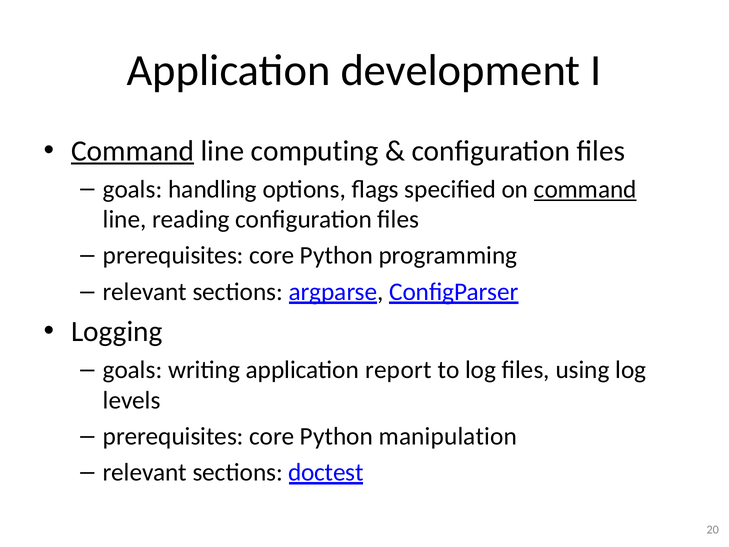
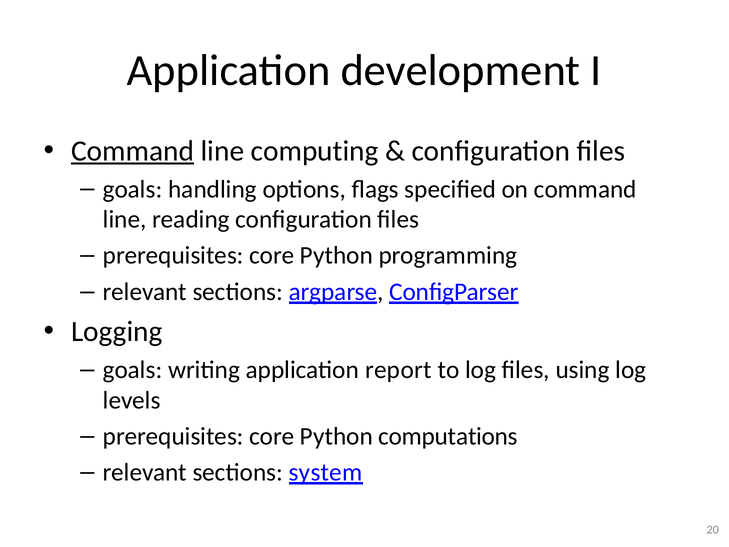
command at (585, 189) underline: present -> none
manipulation: manipulation -> computations
doctest: doctest -> system
